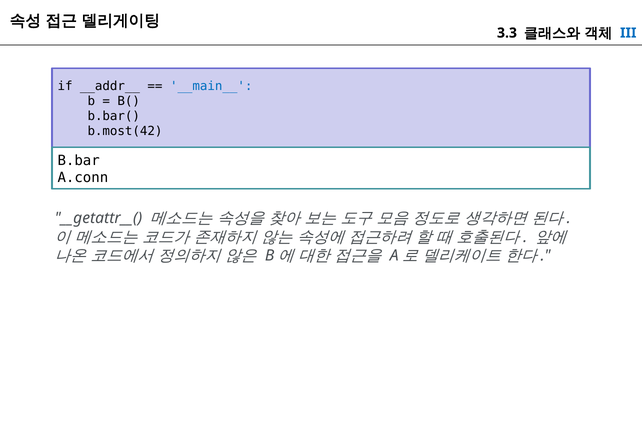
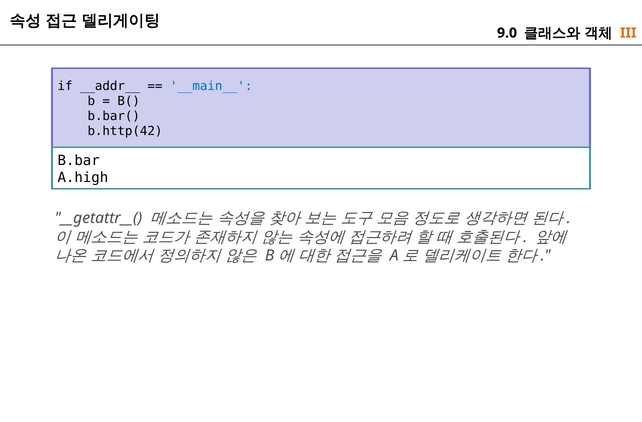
3.3: 3.3 -> 9.0
III colour: blue -> orange
b.most(42: b.most(42 -> b.http(42
A.conn: A.conn -> A.high
